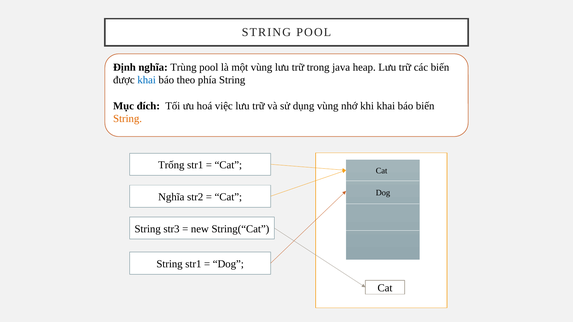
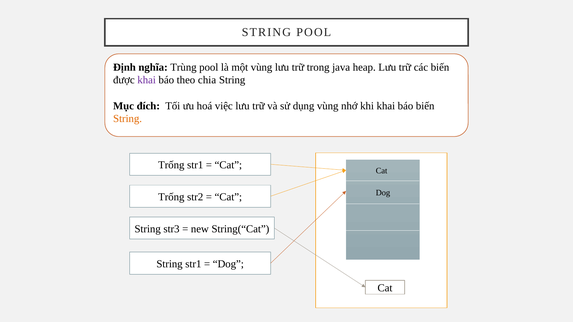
khai at (147, 80) colour: blue -> purple
phía: phía -> chia
Nghĩa at (171, 197): Nghĩa -> Trống
